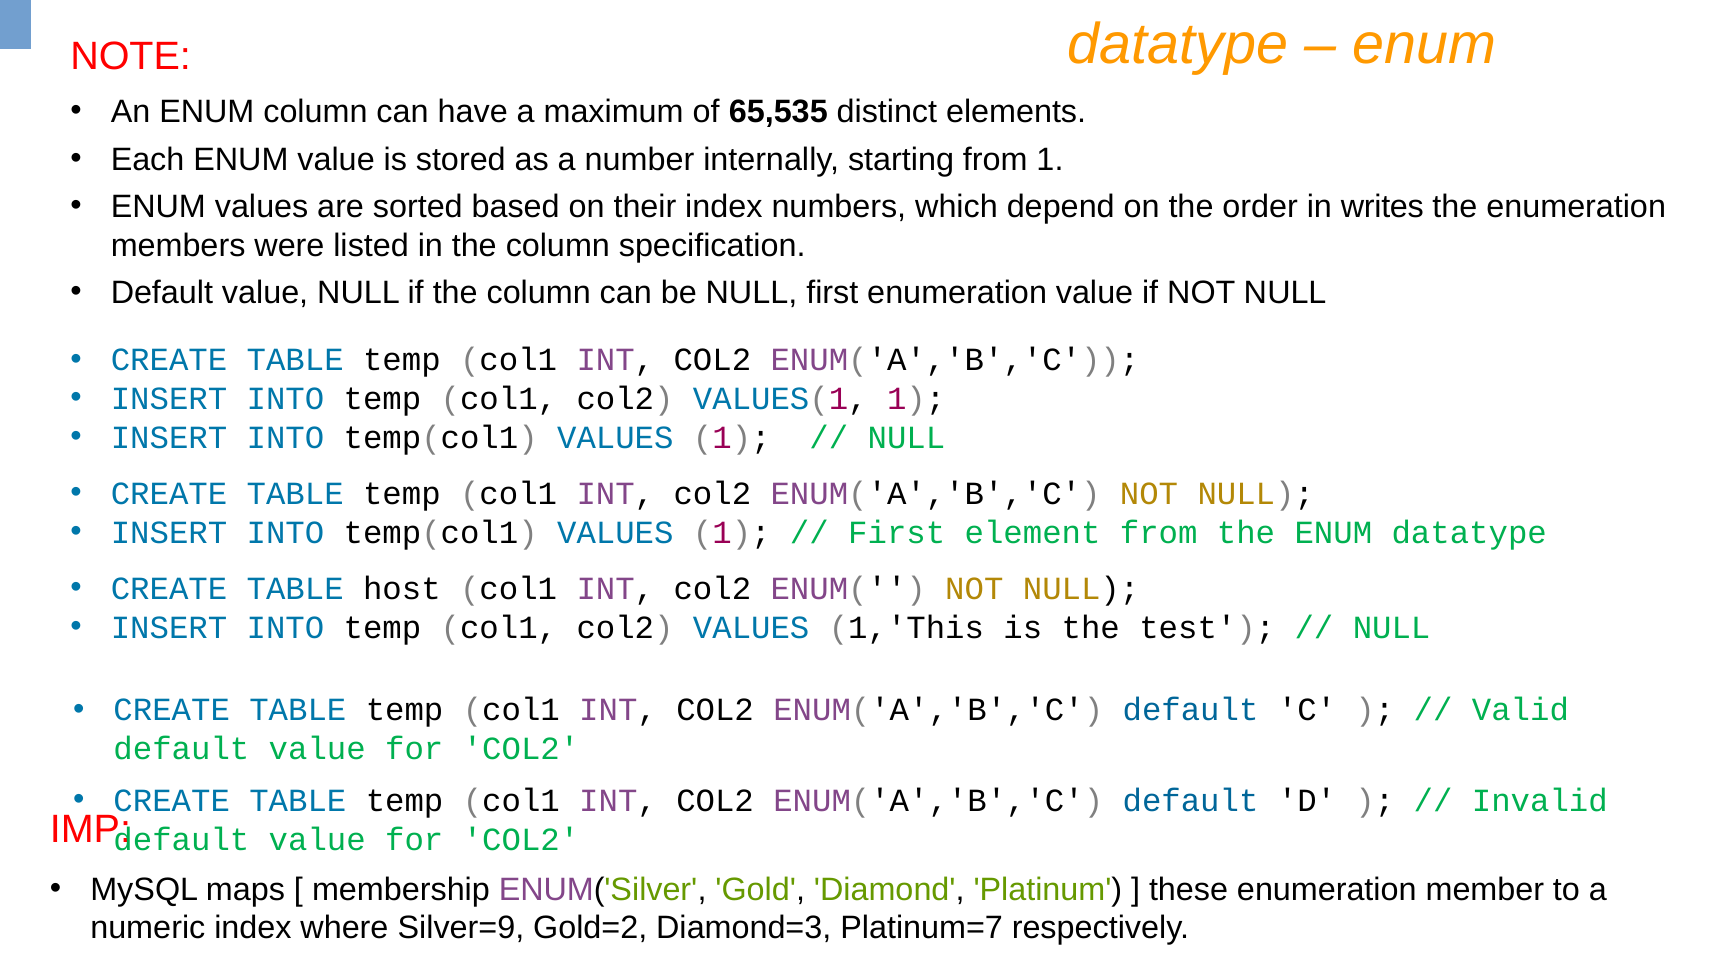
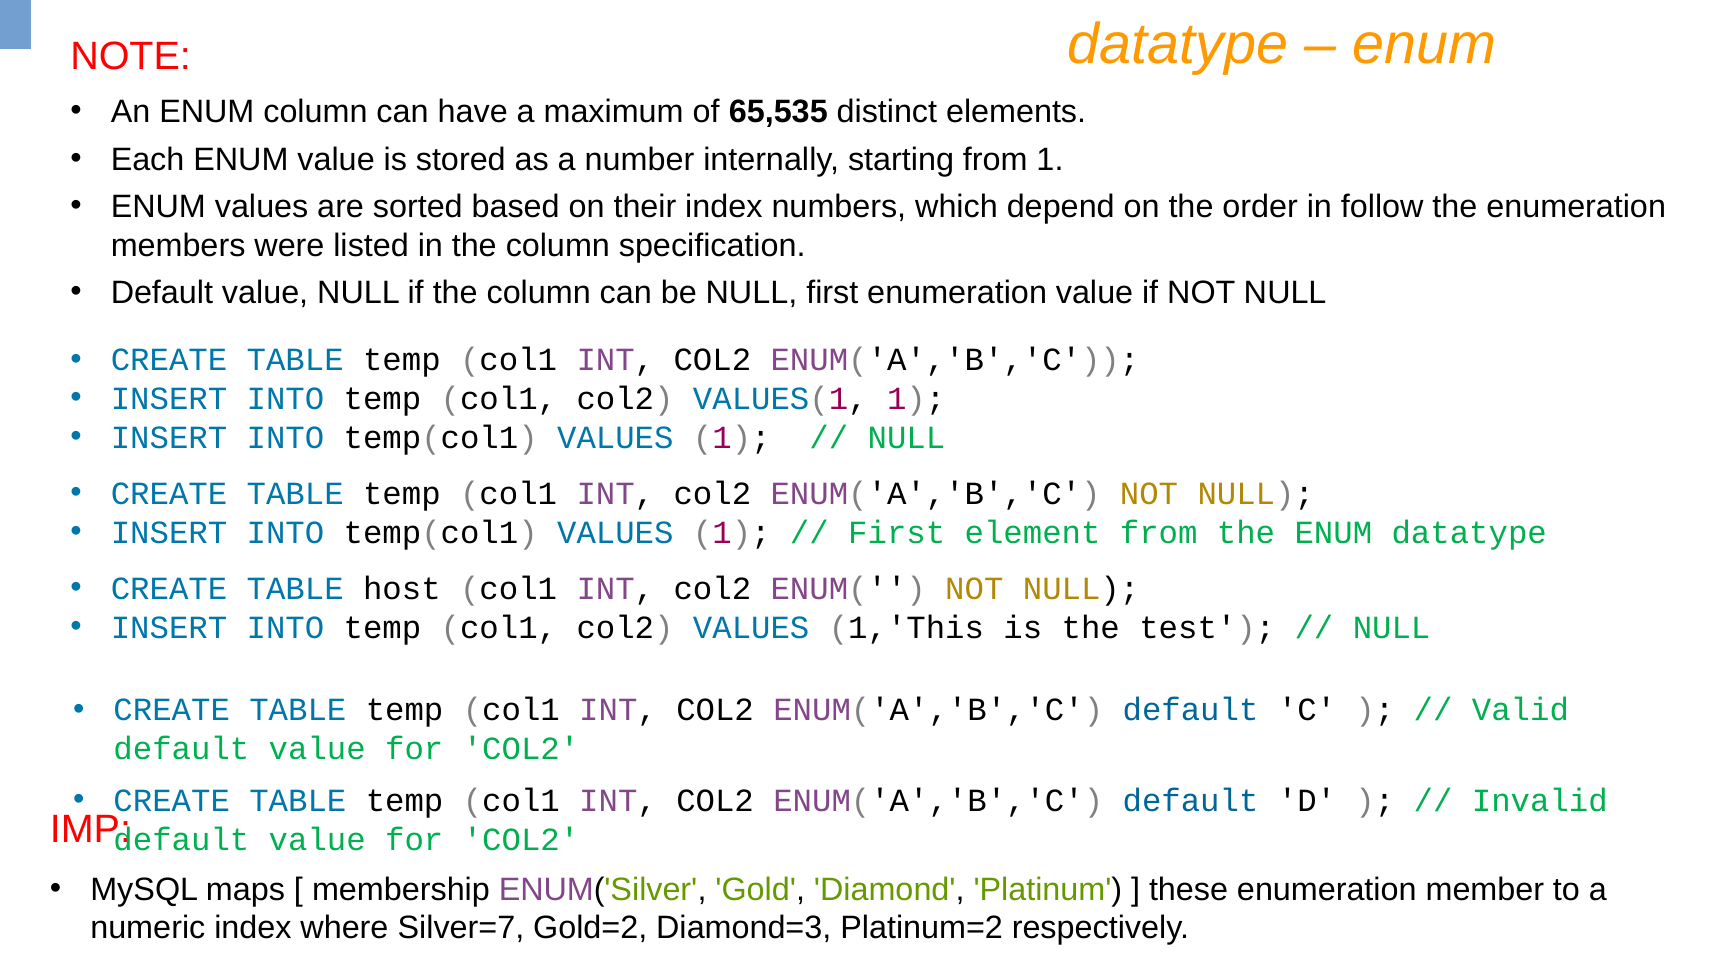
writes: writes -> follow
Silver=9: Silver=9 -> Silver=7
Platinum=7: Platinum=7 -> Platinum=2
